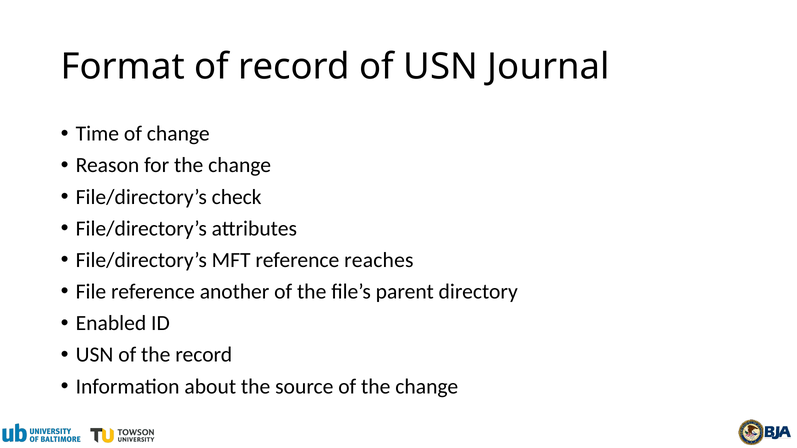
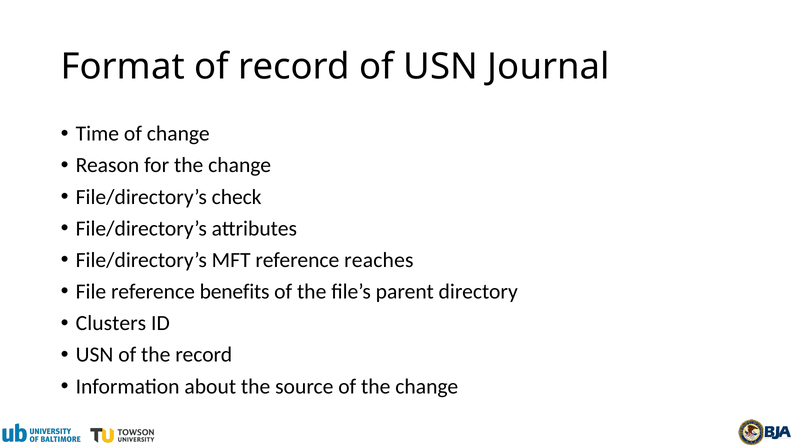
another: another -> benefits
Enabled: Enabled -> Clusters
